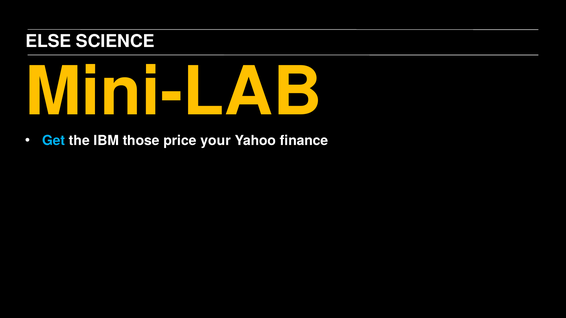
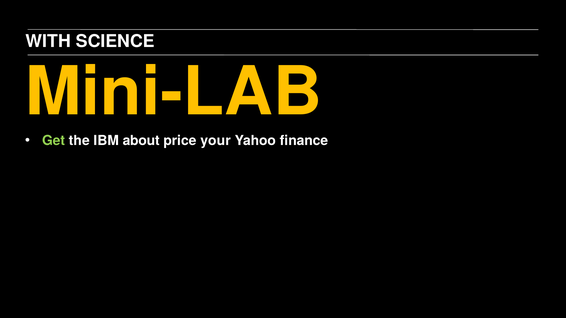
ELSE: ELSE -> WITH
Get colour: light blue -> light green
those: those -> about
